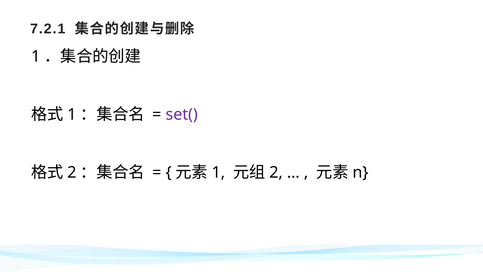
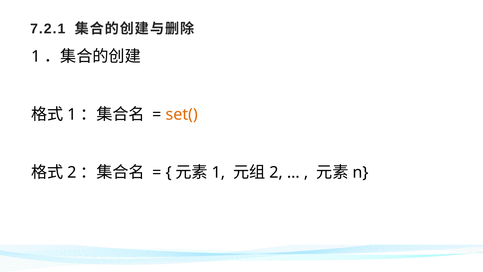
set( colour: purple -> orange
